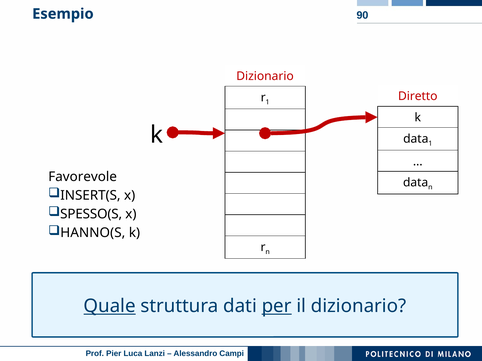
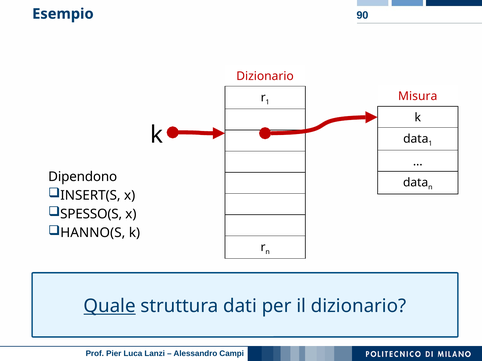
Diretto: Diretto -> Misura
Favorevole: Favorevole -> Dipendono
per underline: present -> none
